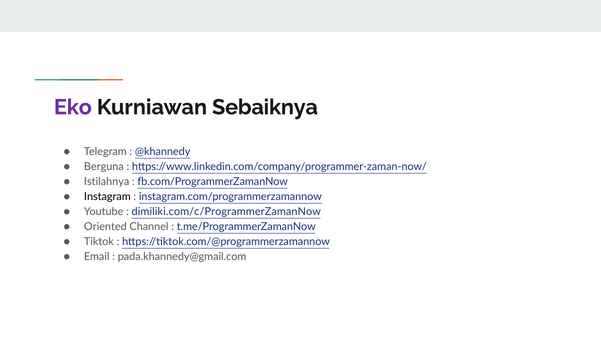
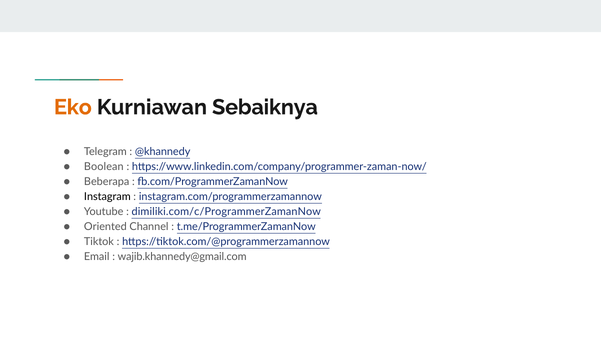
Eko colour: purple -> orange
Berguna: Berguna -> Boolean
Istilahnya: Istilahnya -> Beberapa
pada.khannedy@gmail.com: pada.khannedy@gmail.com -> wajib.khannedy@gmail.com
